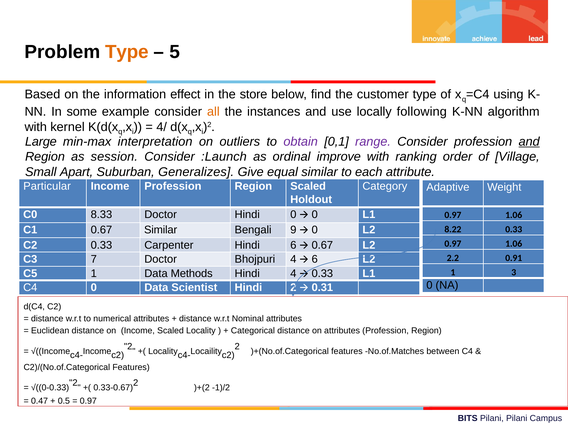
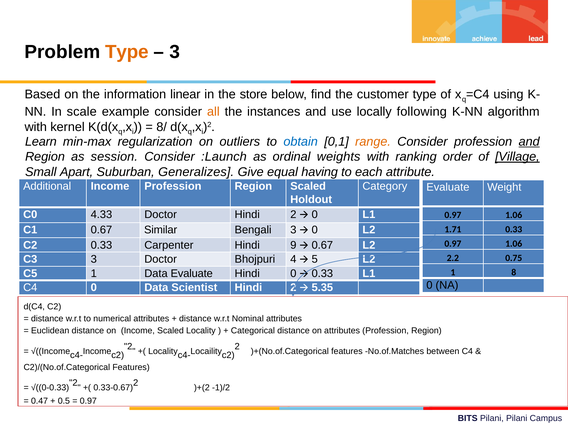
5 at (175, 52): 5 -> 3
effect: effect -> linear
some: some -> scale
4/: 4/ -> 8/
Large: Large -> Learn
interpretation: interpretation -> regularization
obtain colour: purple -> blue
range colour: purple -> orange
improve: improve -> weights
Village underline: none -> present
equal similar: similar -> having
Particular: Particular -> Additional
Adaptive at (448, 187): Adaptive -> Evaluate
8.33: 8.33 -> 4.33
Doctor Hindi 0: 0 -> 2
Bengali 9: 9 -> 3
8.22: 8.22 -> 1.71
Hindi 6: 6 -> 9
C3 7: 7 -> 3
4 6: 6 -> 5
0.91: 0.91 -> 0.75
Data Methods: Methods -> Evaluate
Hindi 4: 4 -> 0
3: 3 -> 8
0.31: 0.31 -> 5.35
